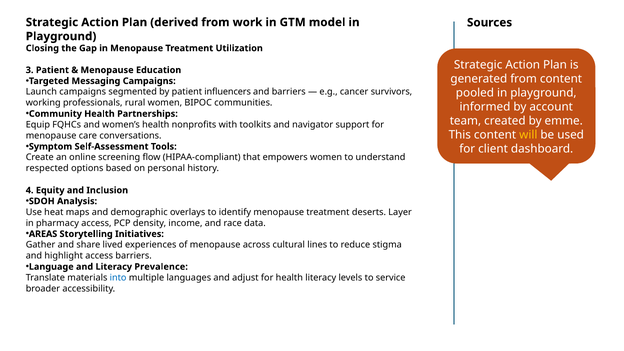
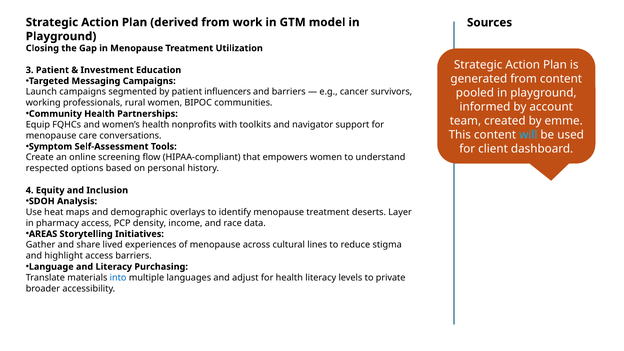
Menopause at (107, 70): Menopause -> Investment
will colour: yellow -> light blue
Prevalence: Prevalence -> Purchasing
service: service -> private
